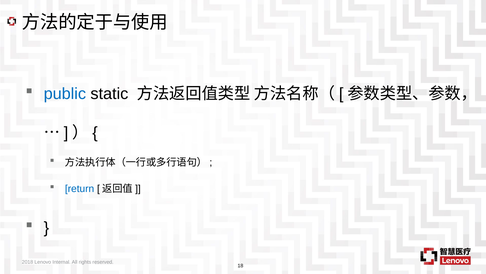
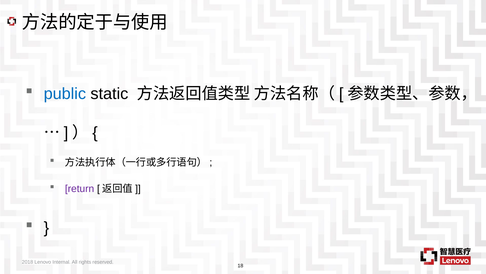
return colour: blue -> purple
